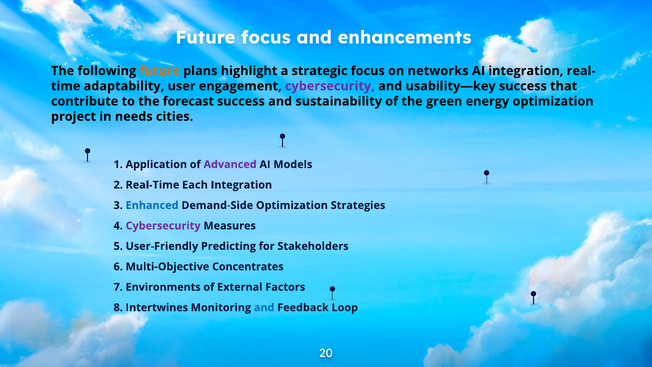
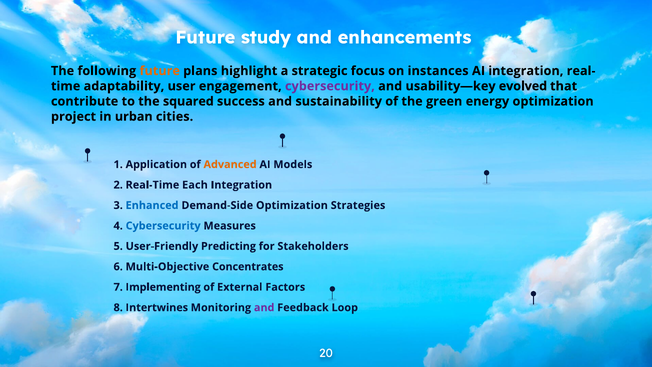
Future focus: focus -> study
networks: networks -> instances
usability—key success: success -> evolved
forecast: forecast -> squared
needs: needs -> urban
Advanced colour: purple -> orange
Cybersecurity at (163, 226) colour: purple -> blue
Environments: Environments -> Implementing
and at (264, 307) colour: blue -> purple
